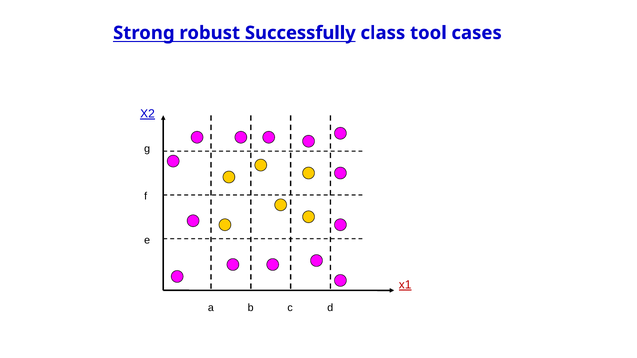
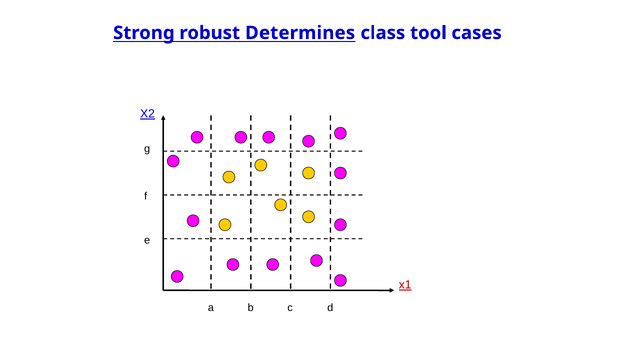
Successfully: Successfully -> Determines
